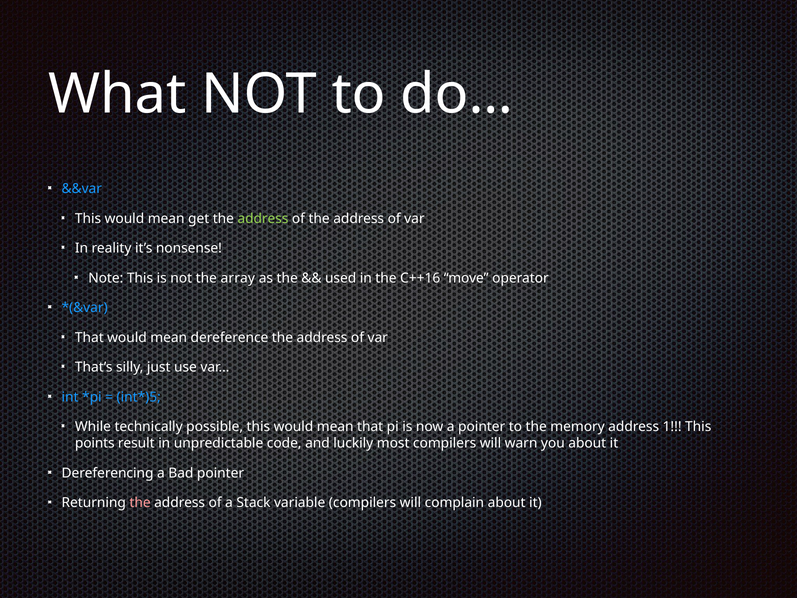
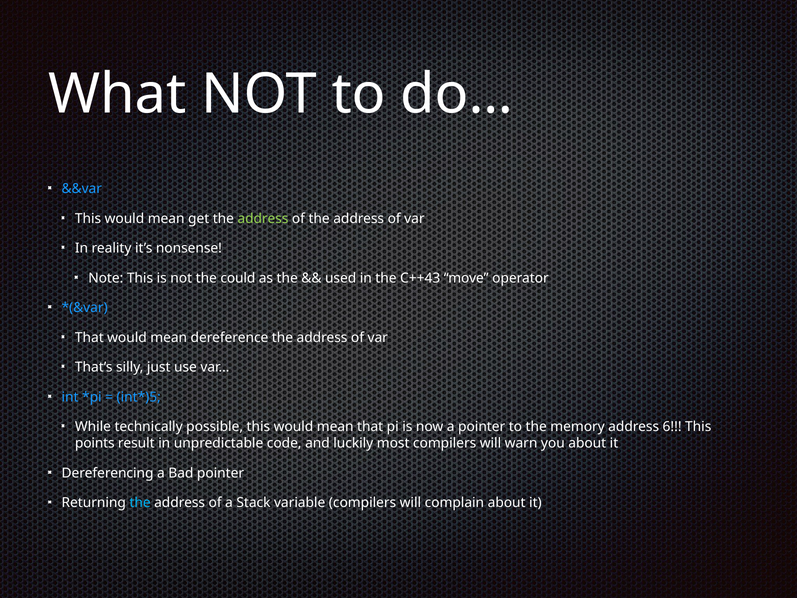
array: array -> could
C++16: C++16 -> C++43
1: 1 -> 6
the at (140, 503) colour: pink -> light blue
